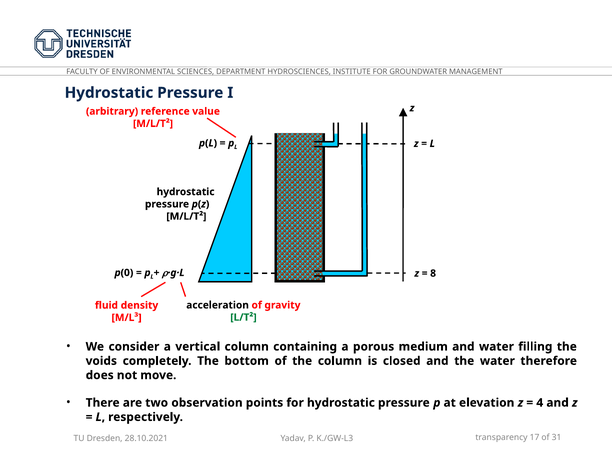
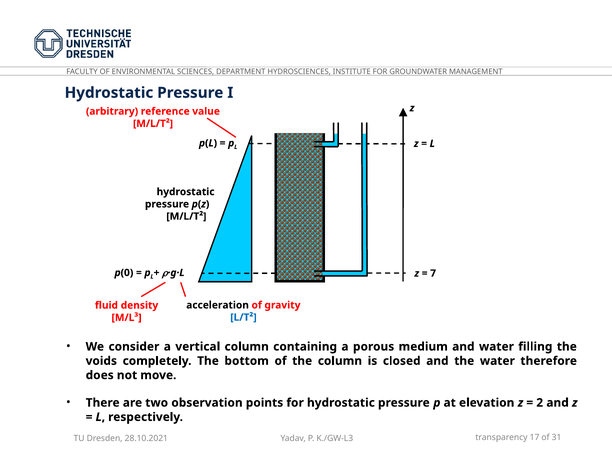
8: 8 -> 7
L/T² colour: green -> blue
4: 4 -> 2
